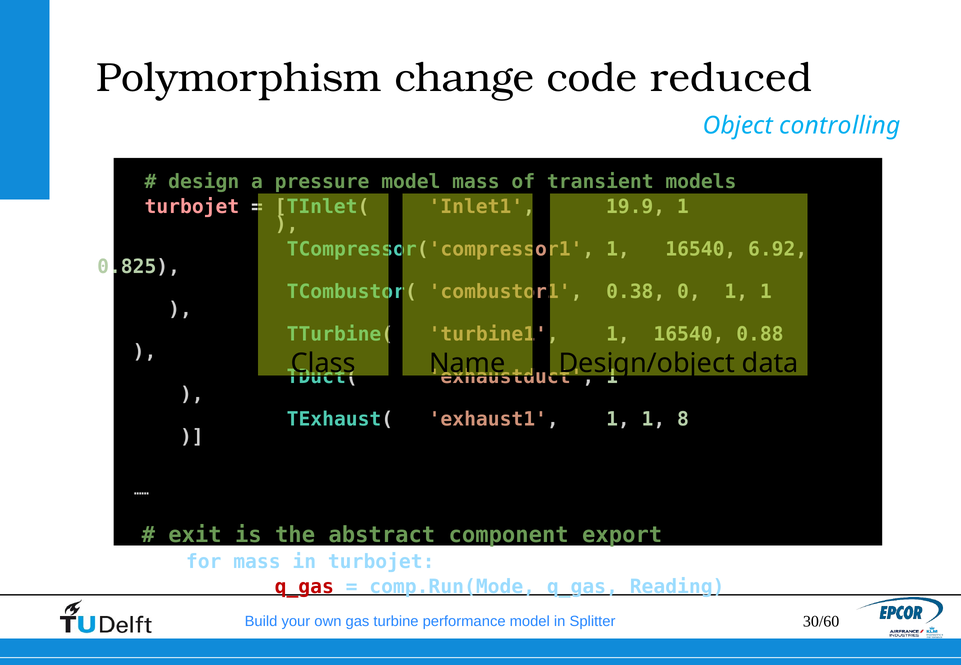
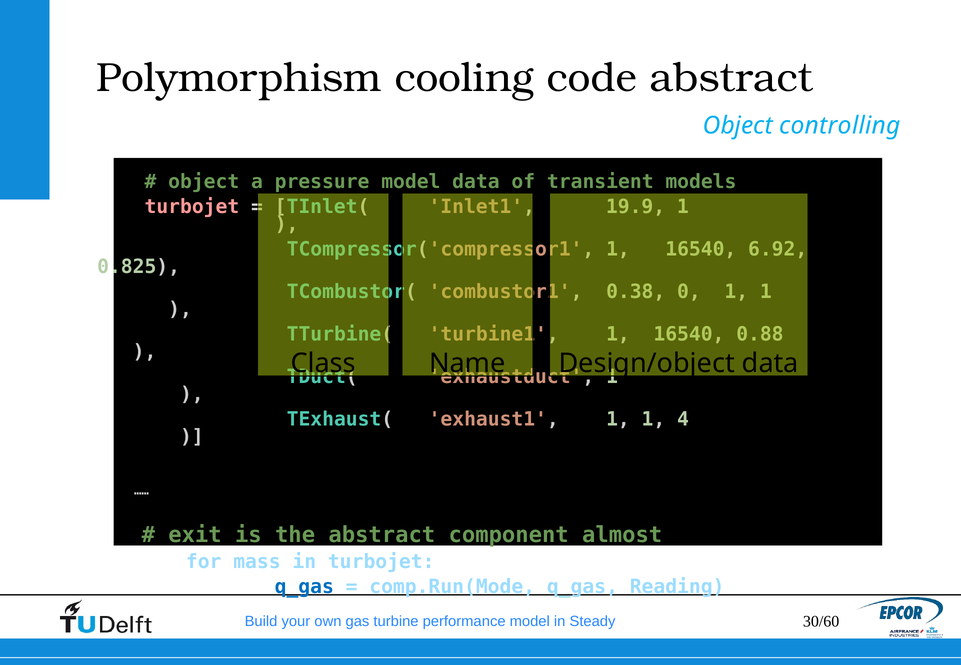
change: change -> cooling
code reduced: reduced -> abstract
design at (204, 182): design -> object
model mass: mass -> data
1 8: 8 -> 4
export: export -> almost
q_gas at (304, 587) colour: red -> blue
Splitter: Splitter -> Steady
